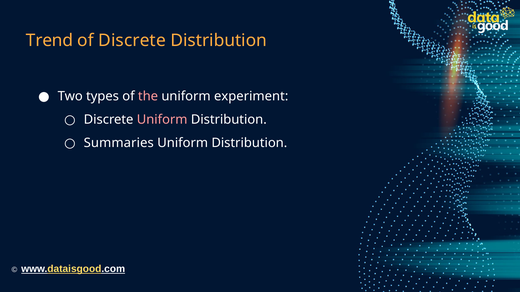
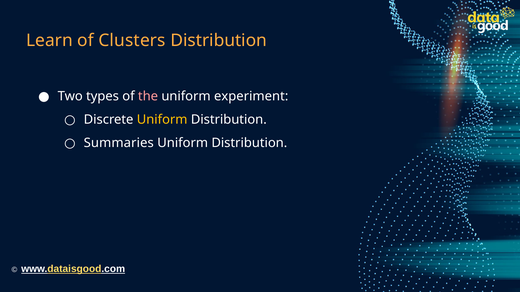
Trend: Trend -> Learn
of Discrete: Discrete -> Clusters
Uniform at (162, 120) colour: pink -> yellow
